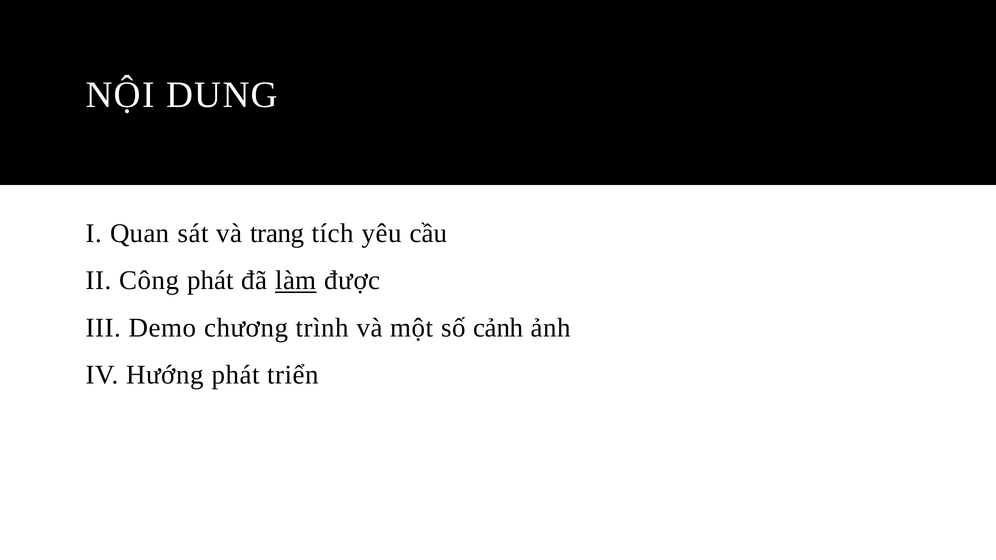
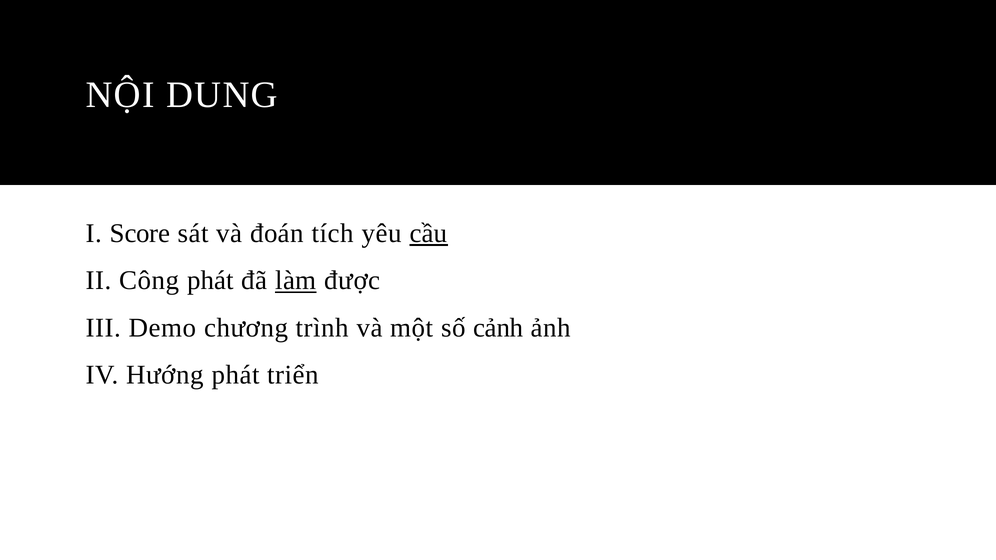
Quan: Quan -> Score
trang: trang -> đoán
cầu underline: none -> present
